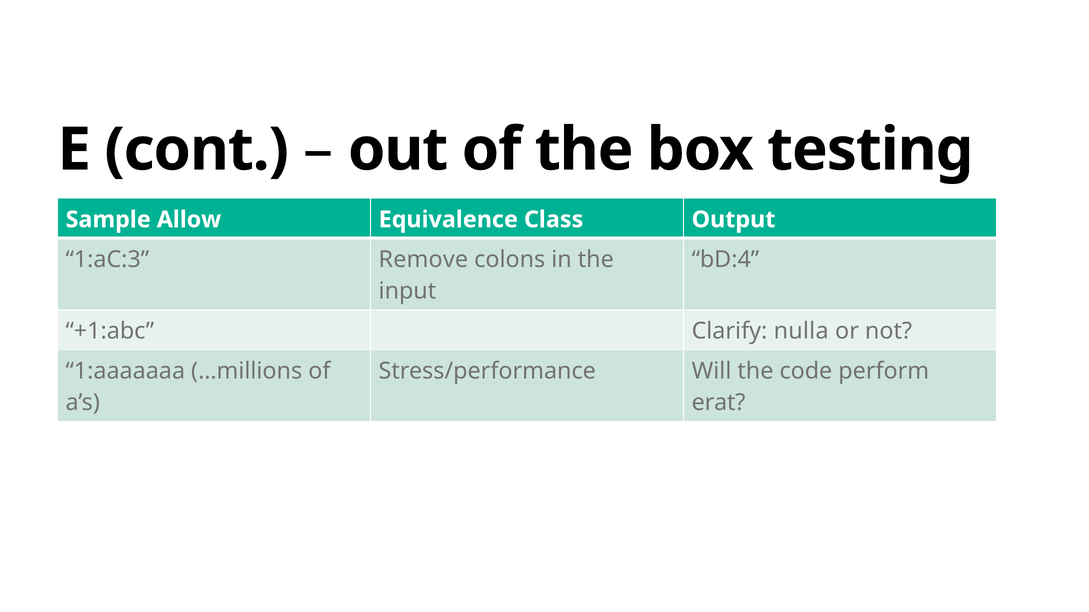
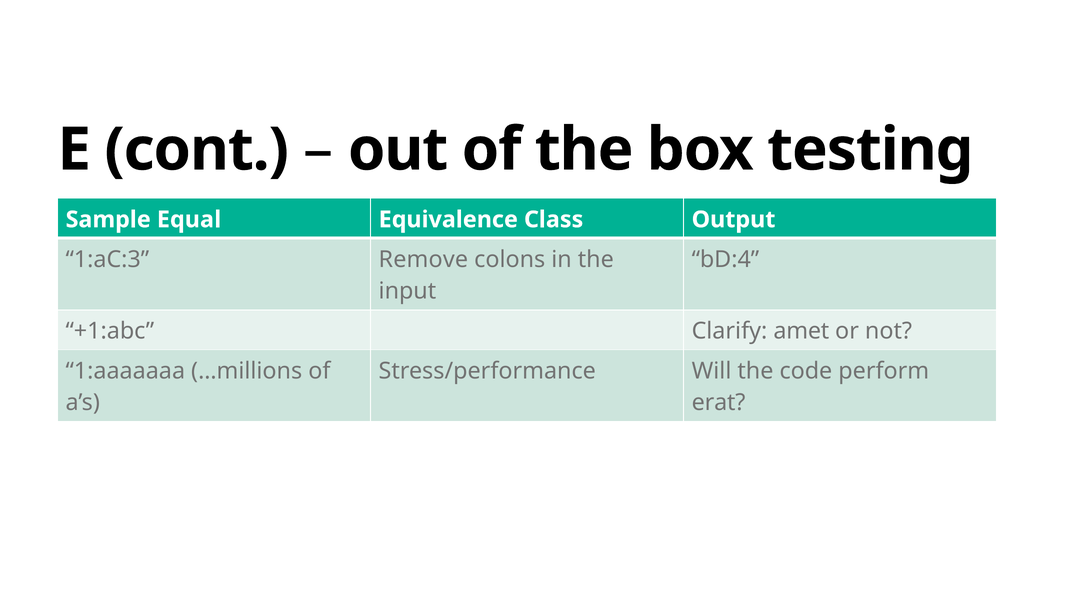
Allow: Allow -> Equal
nulla: nulla -> amet
